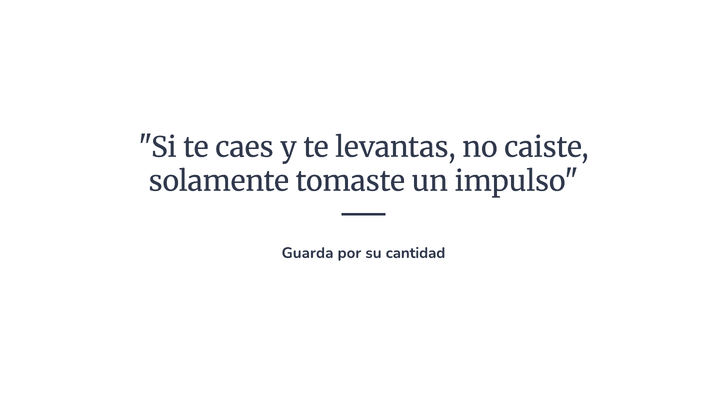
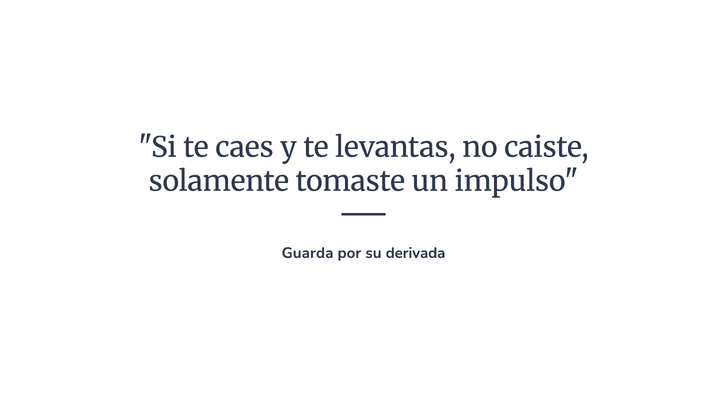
cantidad: cantidad -> derivada
